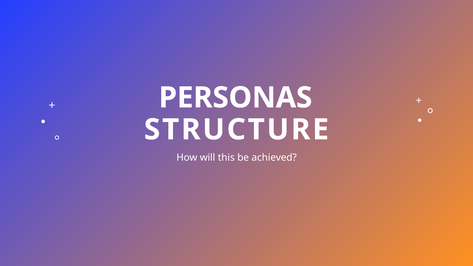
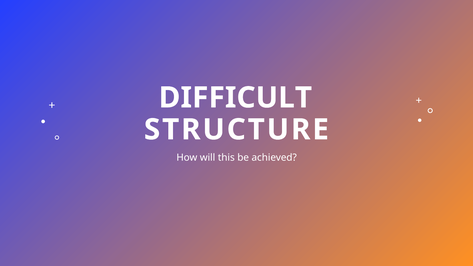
PERSONAS: PERSONAS -> DIFFICULT
